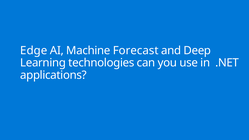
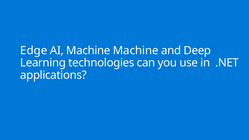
Machine Forecast: Forecast -> Machine
